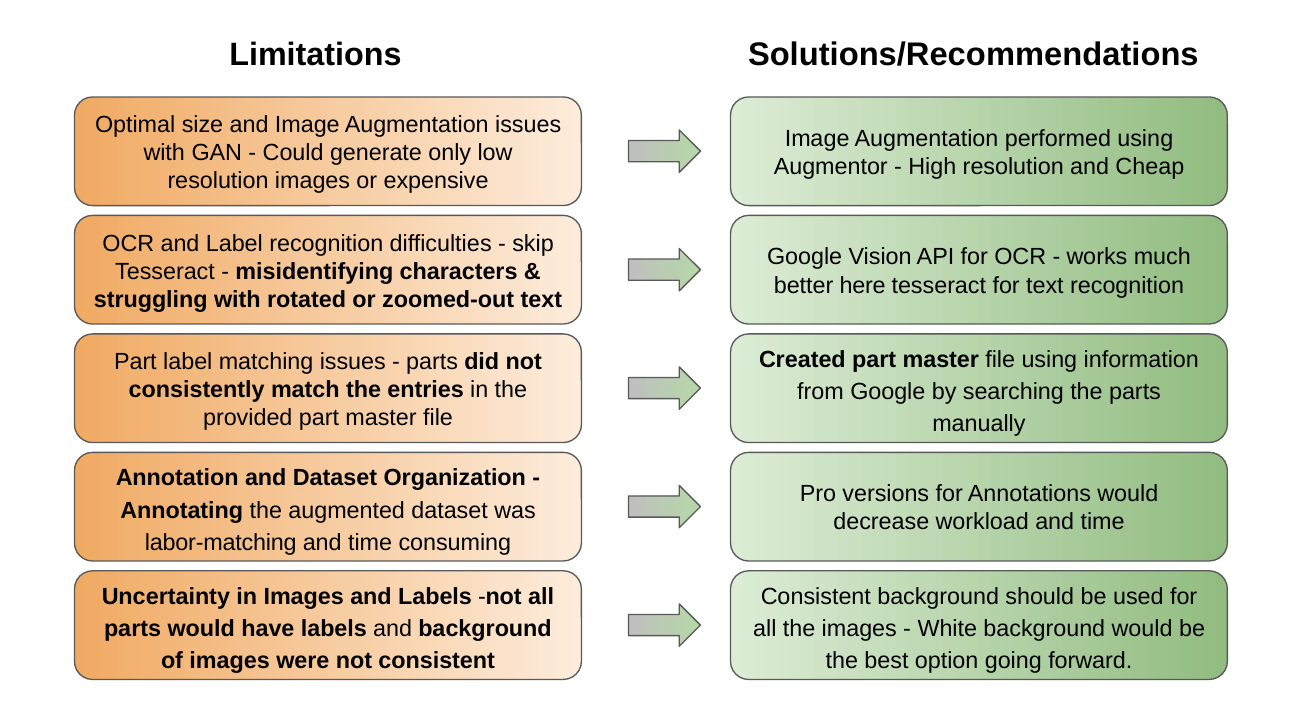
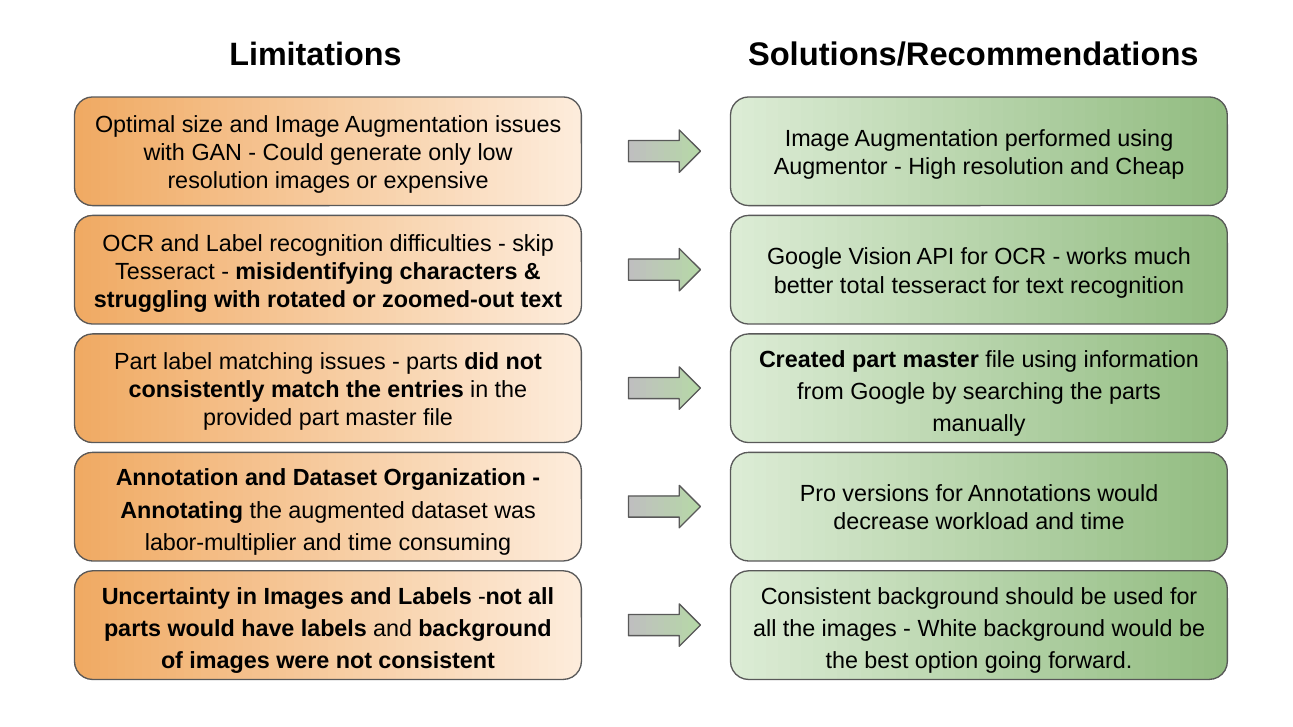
here: here -> total
labor-matching: labor-matching -> labor-multiplier
